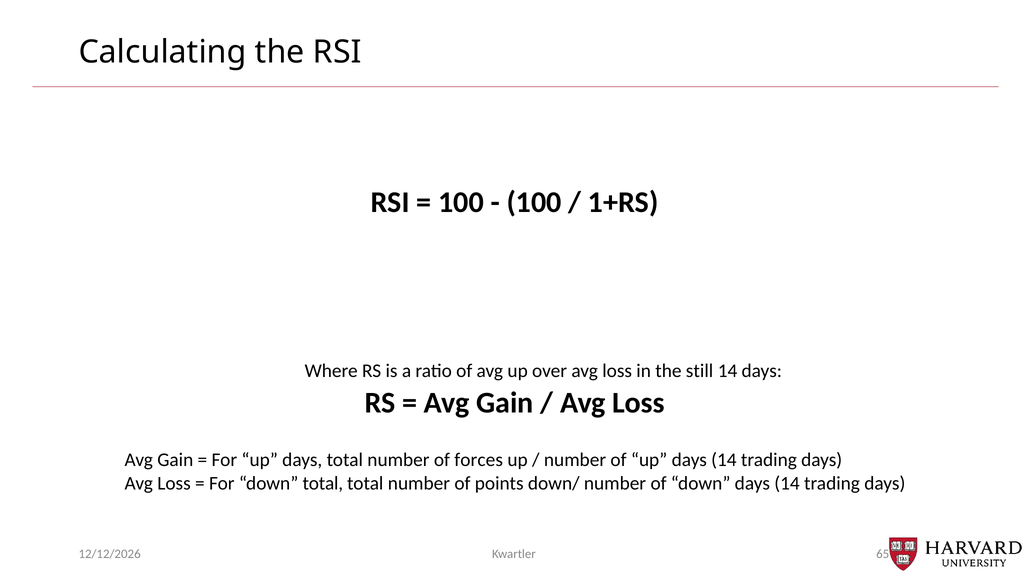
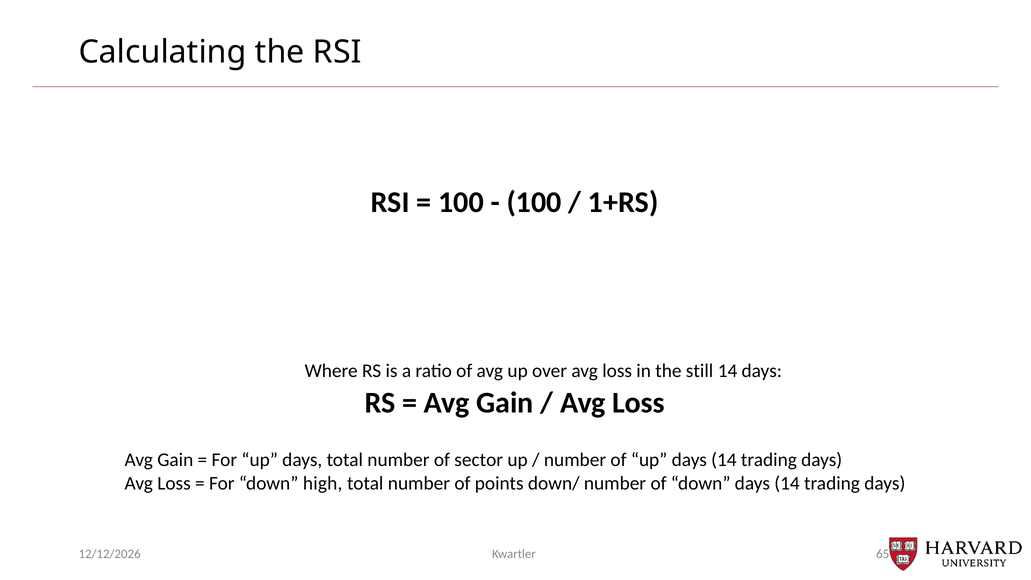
forces: forces -> sector
down total: total -> high
